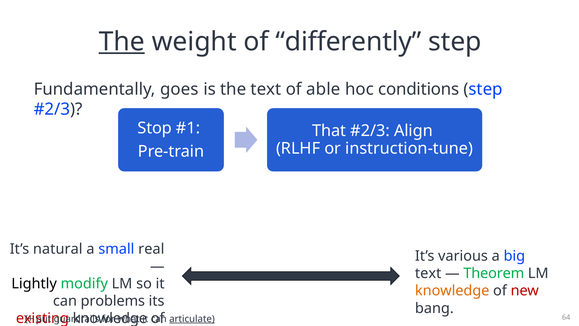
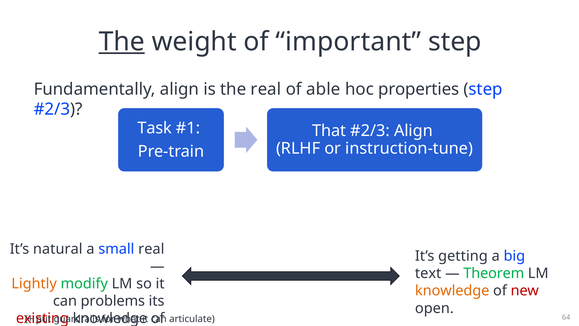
differently: differently -> important
Fundamentally goes: goes -> align
the text: text -> real
conditions: conditions -> properties
Stop: Stop -> Task
various: various -> getting
Lightly colour: black -> orange
bang: bang -> open
articulate underline: present -> none
